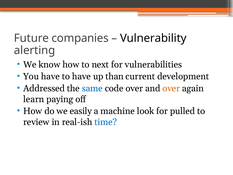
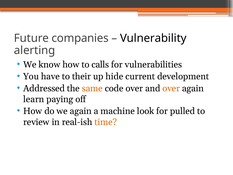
next: next -> calls
to have: have -> their
than: than -> hide
same colour: blue -> orange
we easily: easily -> again
time colour: blue -> orange
